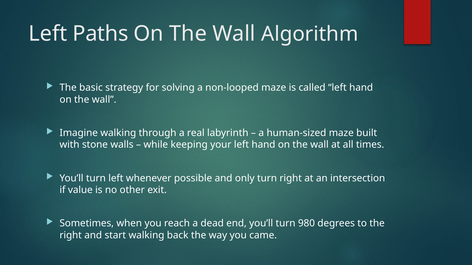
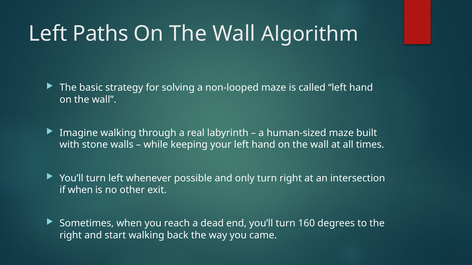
if value: value -> when
980: 980 -> 160
